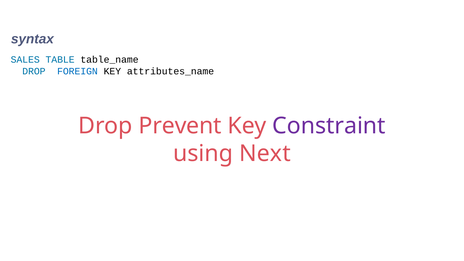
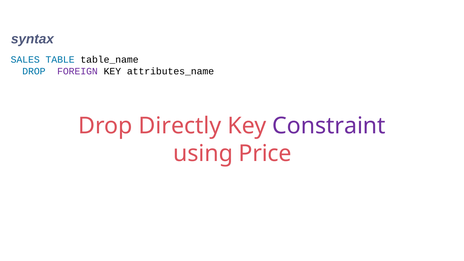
FOREIGN colour: blue -> purple
Prevent: Prevent -> Directly
Next: Next -> Price
